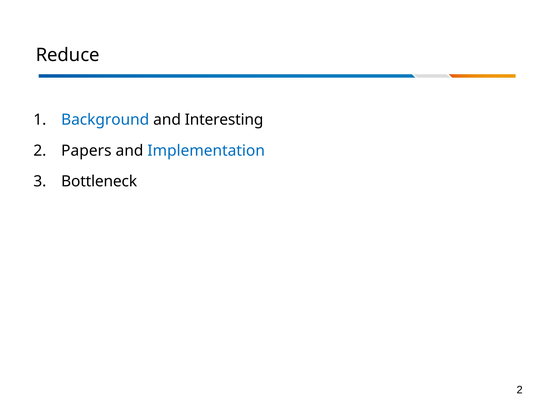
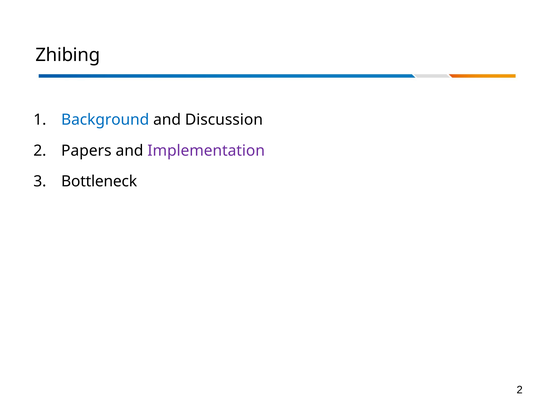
Reduce: Reduce -> Zhibing
Interesting: Interesting -> Discussion
Implementation colour: blue -> purple
